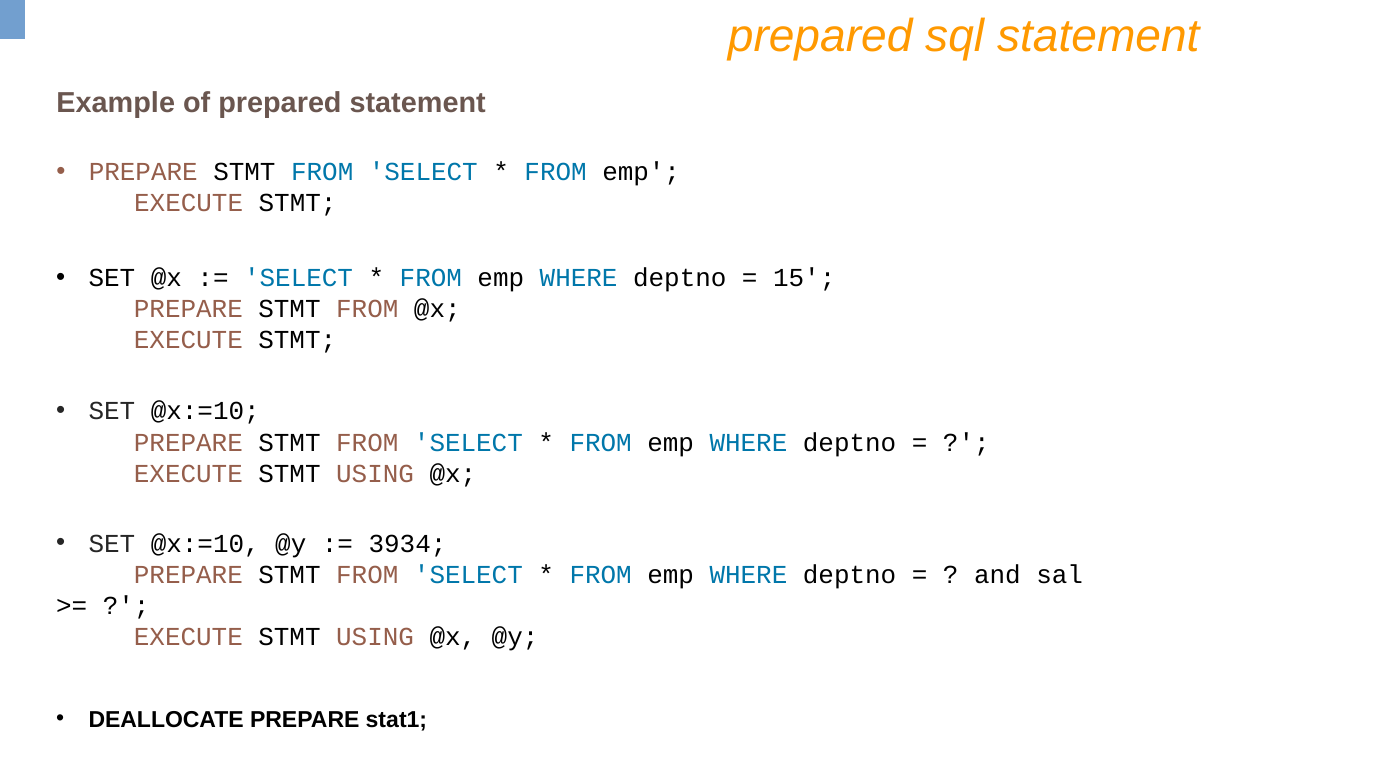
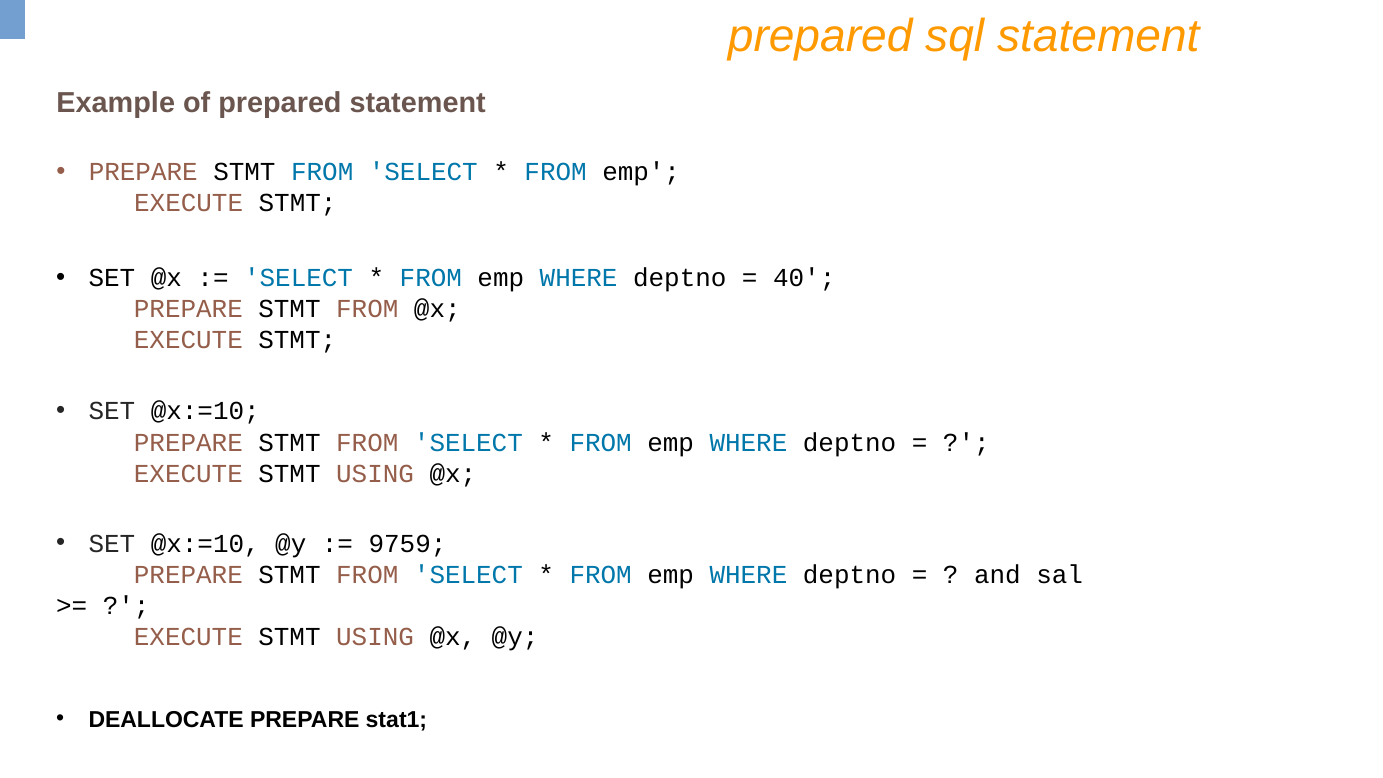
15: 15 -> 40
3934: 3934 -> 9759
